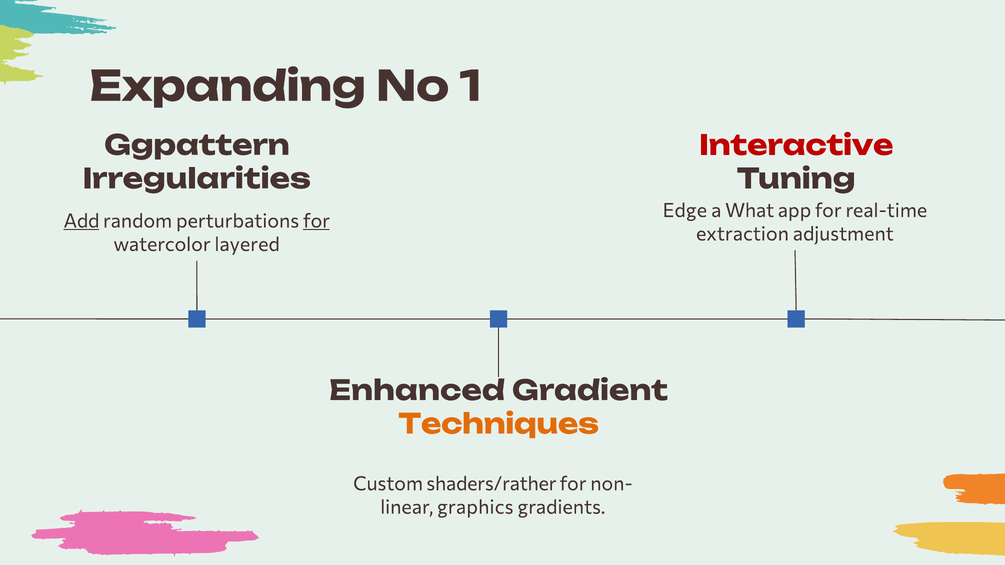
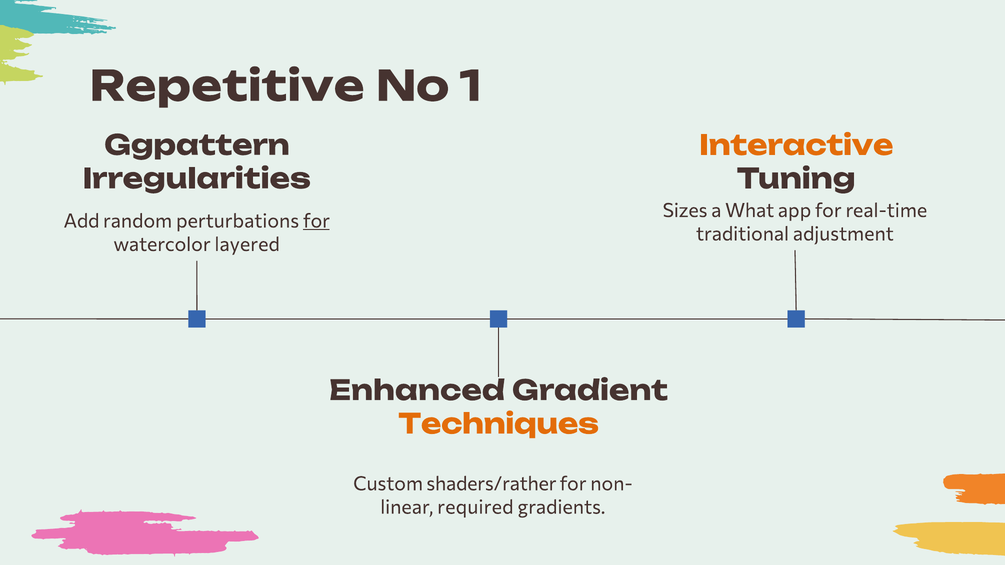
Expanding: Expanding -> Repetitive
Interactive colour: red -> orange
Edge: Edge -> Sizes
Add underline: present -> none
extraction: extraction -> traditional
graphics: graphics -> required
